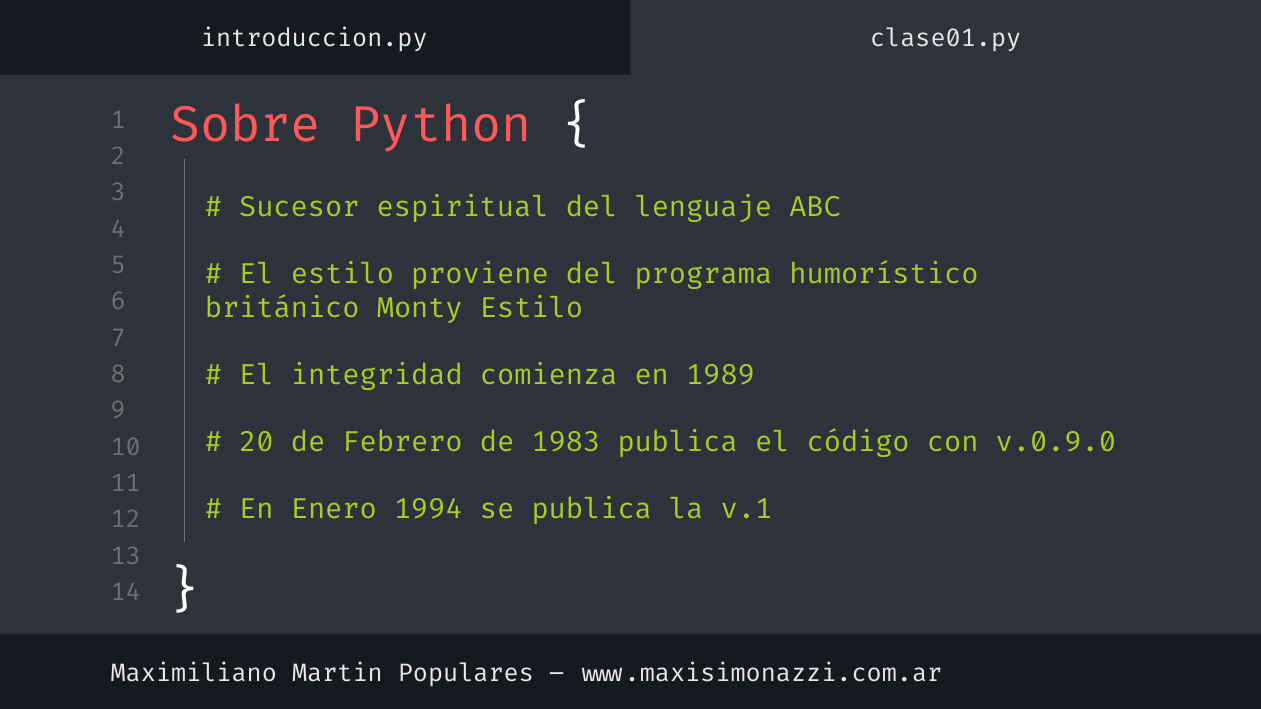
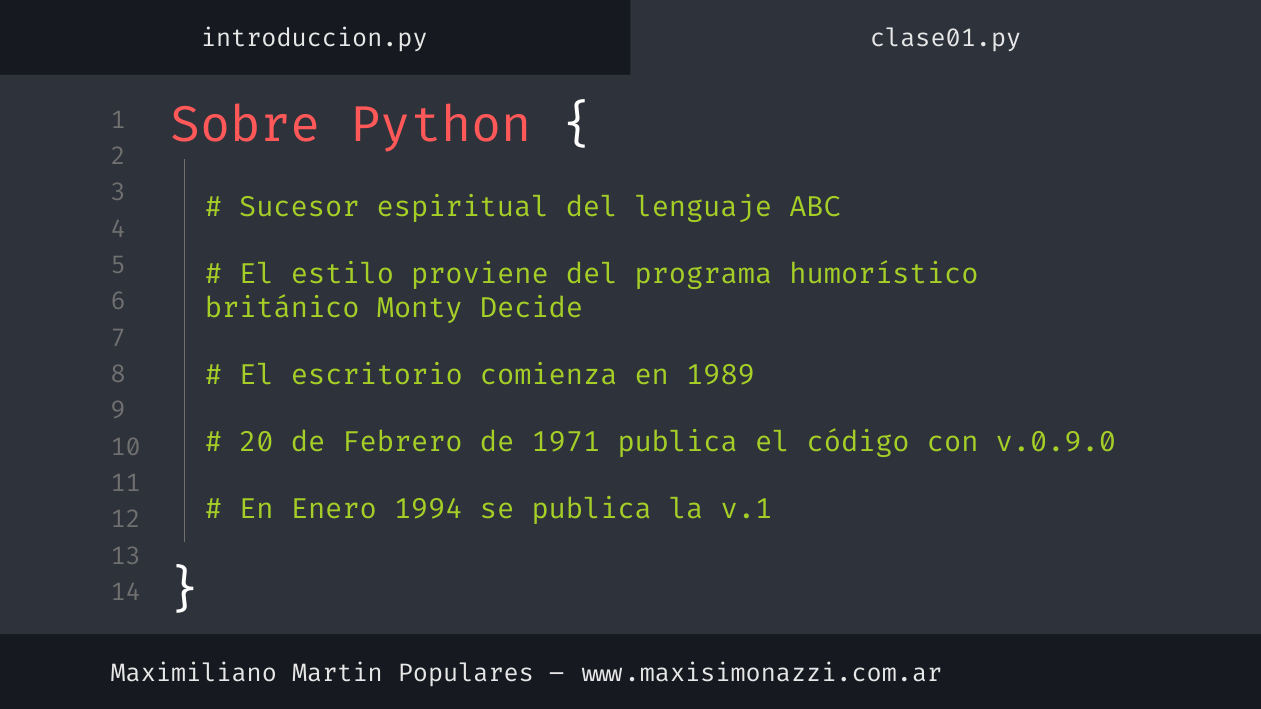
Monty Estilo: Estilo -> Decide
integridad: integridad -> escritorio
1983: 1983 -> 1971
